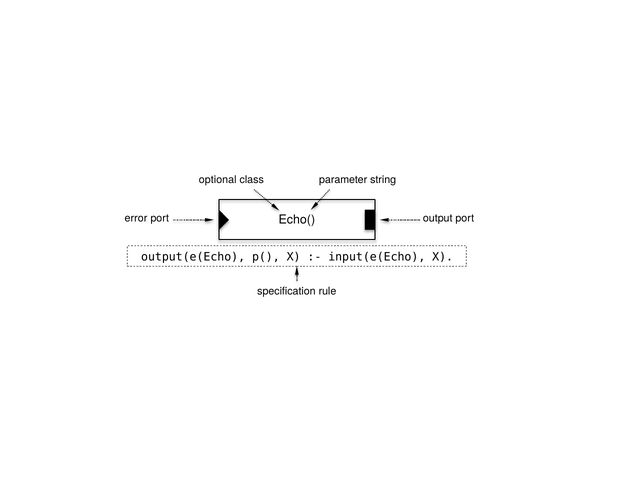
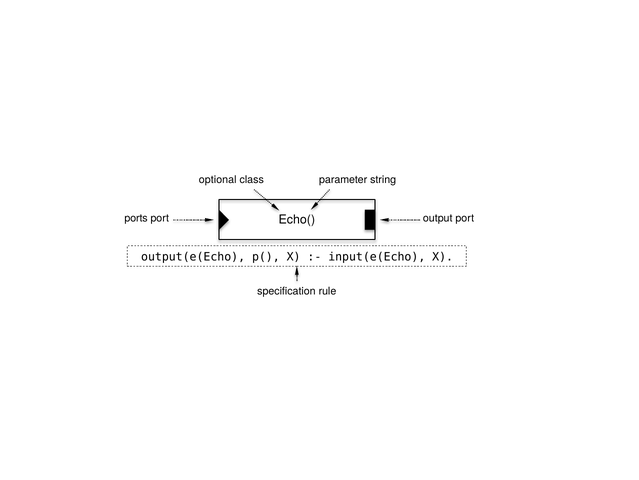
error: error -> ports
